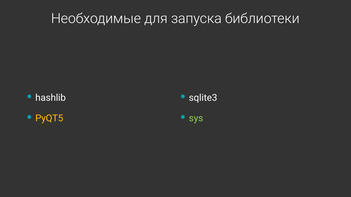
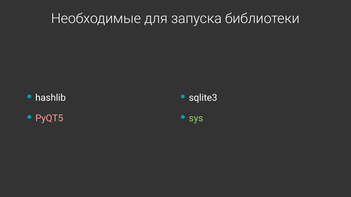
PyQT5 colour: yellow -> pink
